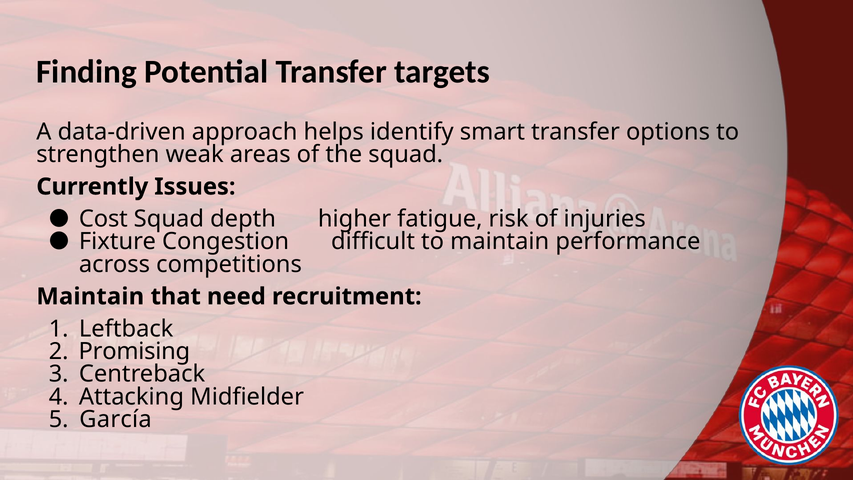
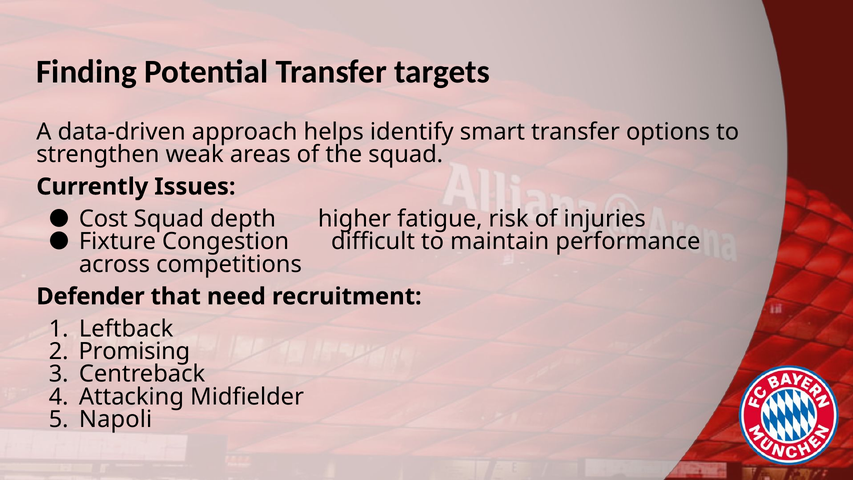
Maintain at (90, 296): Maintain -> Defender
García: García -> Napoli
